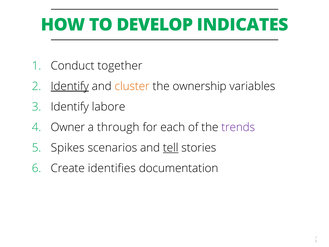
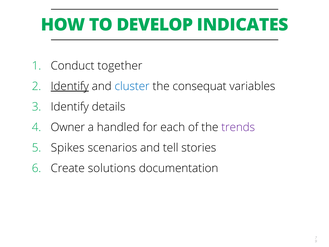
cluster colour: orange -> blue
ownership: ownership -> consequat
labore: labore -> details
through: through -> handled
tell underline: present -> none
identifies: identifies -> solutions
